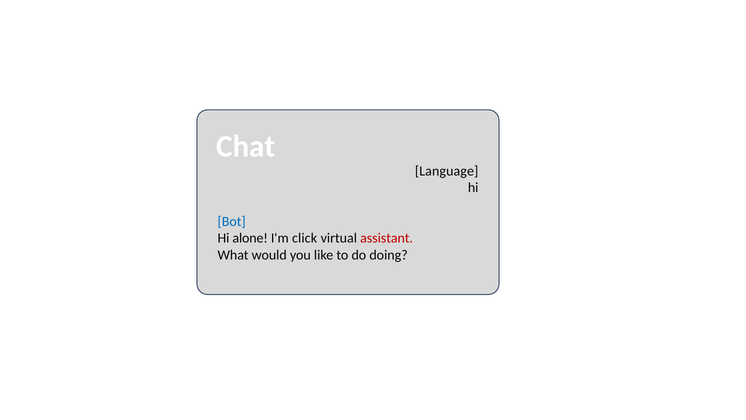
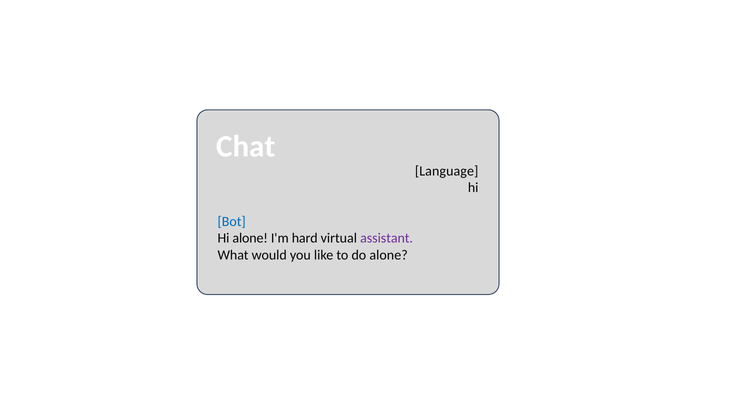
click: click -> hard
assistant colour: red -> purple
do doing: doing -> alone
